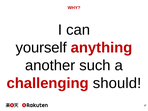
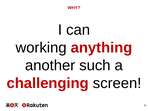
yourself: yourself -> working
should: should -> screen
